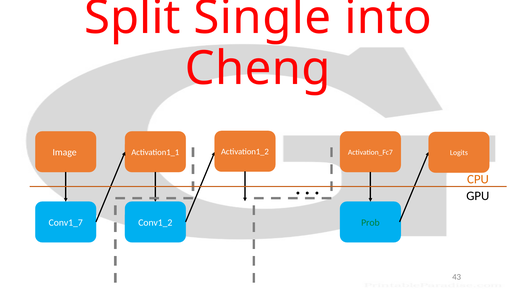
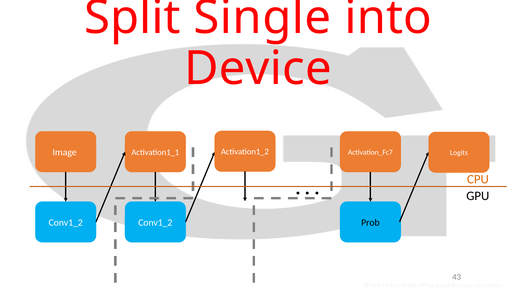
Cheng: Cheng -> Device
Conv1_7 at (66, 223): Conv1_7 -> Conv1_2
Prob colour: green -> black
